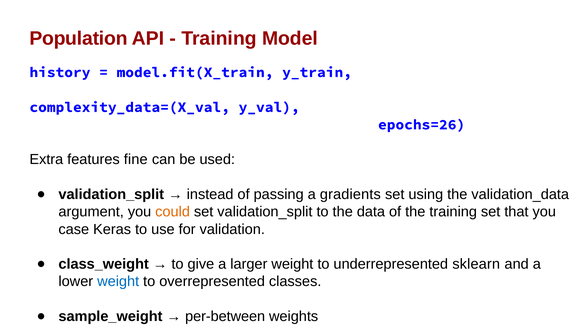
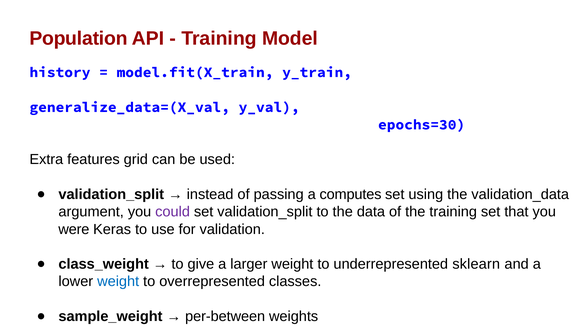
complexity_data=(X_val: complexity_data=(X_val -> generalize_data=(X_val
epochs=26: epochs=26 -> epochs=30
fine: fine -> grid
gradients: gradients -> computes
could colour: orange -> purple
case: case -> were
